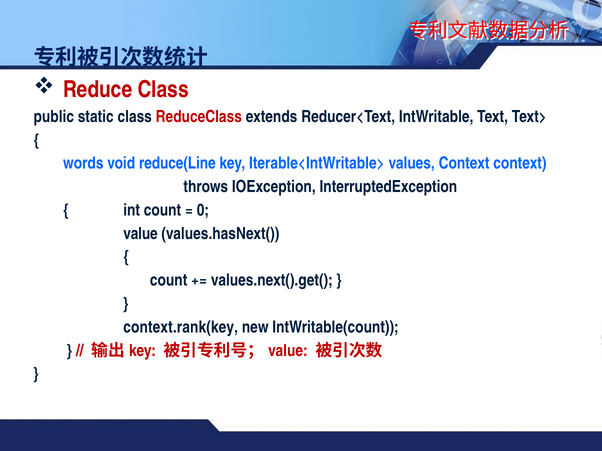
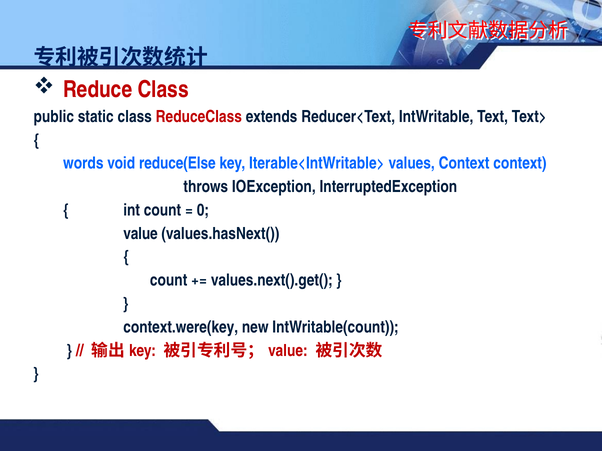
reduce(Line: reduce(Line -> reduce(Else
context.rank(key: context.rank(key -> context.were(key
